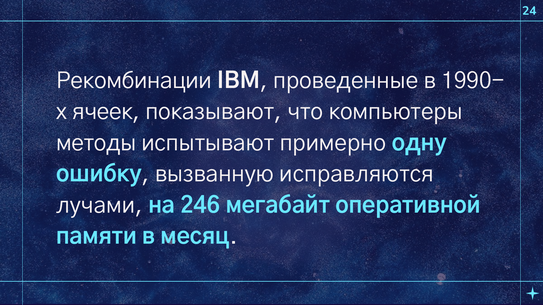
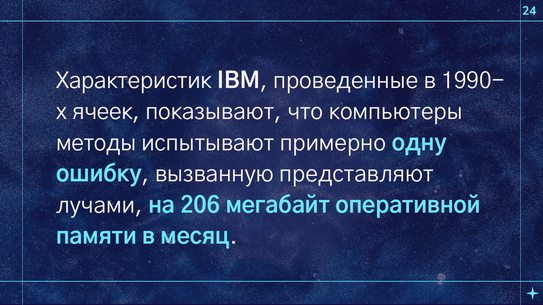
Рекомбинации: Рекомбинации -> Характеристик
исправляются: исправляются -> представляют
246: 246 -> 206
